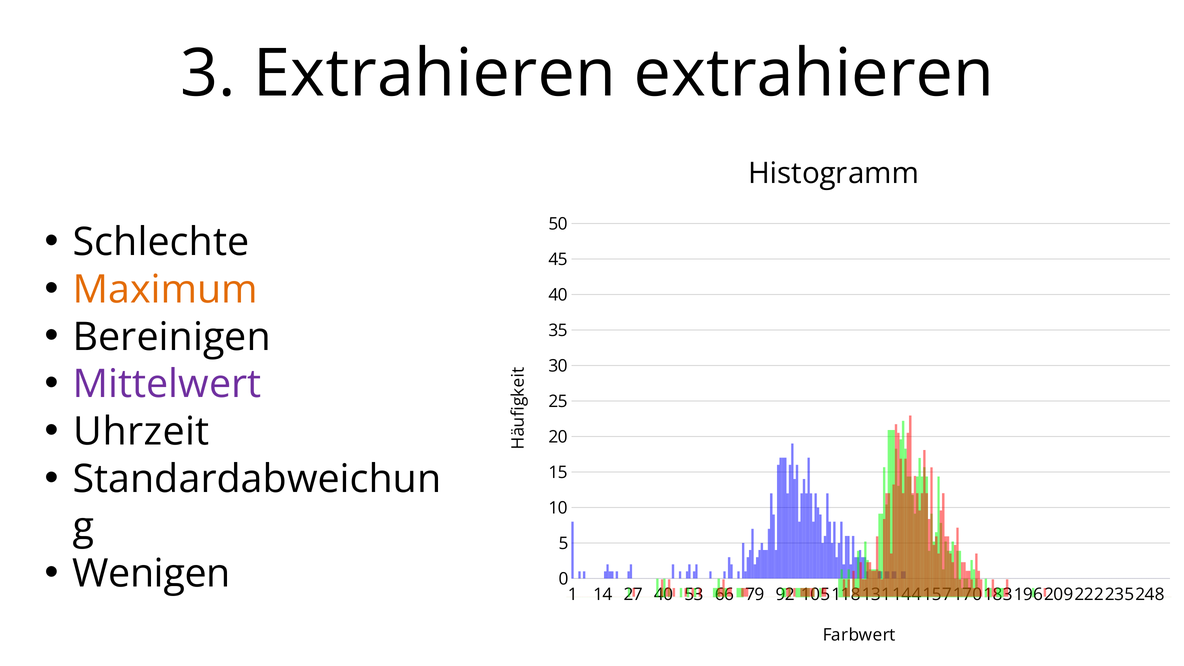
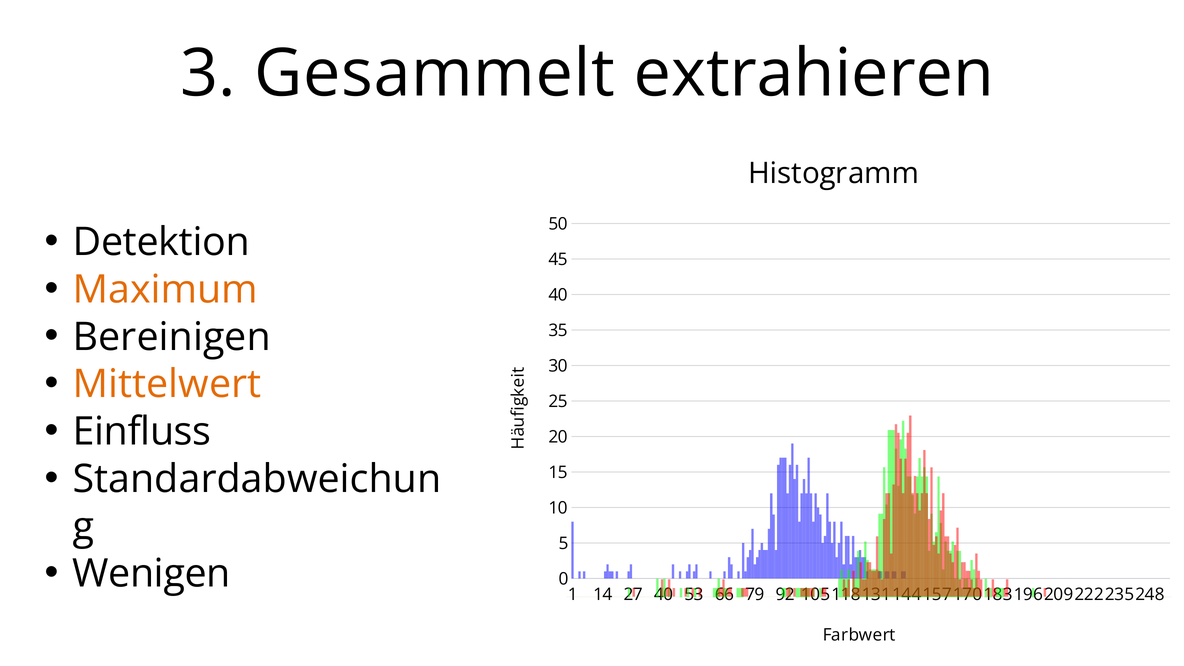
3 Extrahieren: Extrahieren -> Gesammelt
Schlechte: Schlechte -> Detektion
Mittelwert colour: purple -> orange
Uhrzeit: Uhrzeit -> Einfluss
